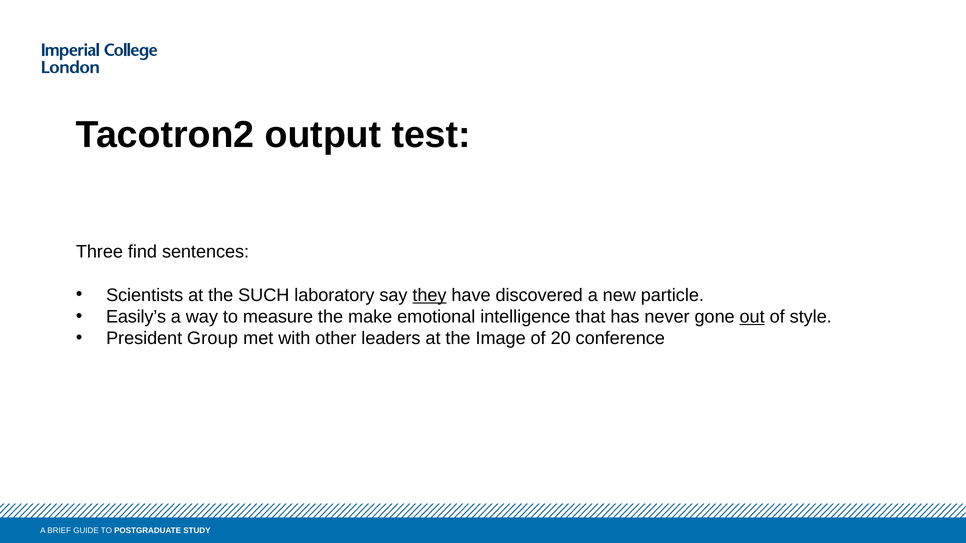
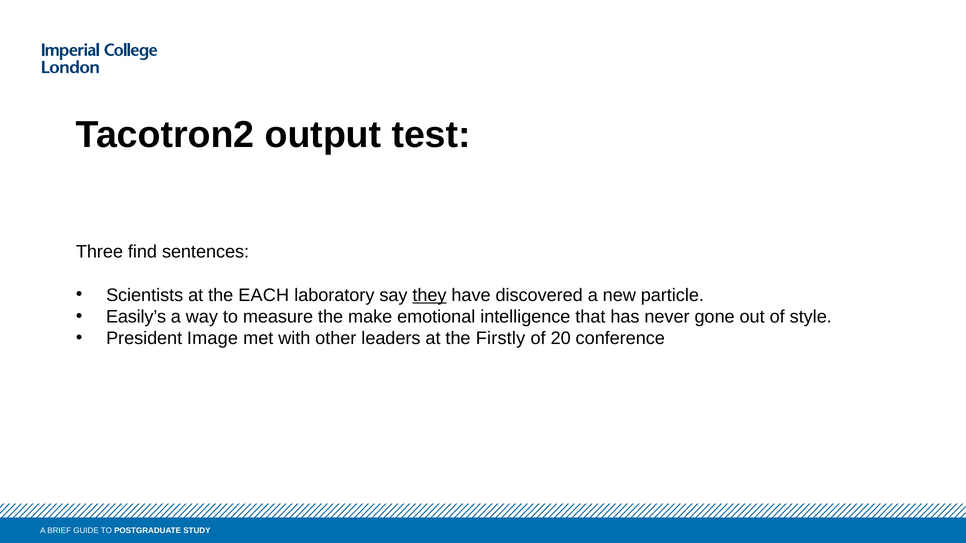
SUCH: SUCH -> EACH
out underline: present -> none
Group: Group -> Image
Image: Image -> Firstly
